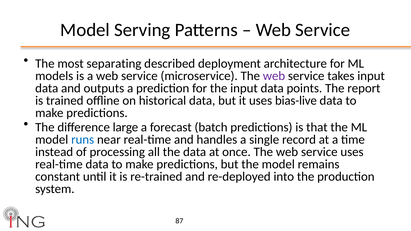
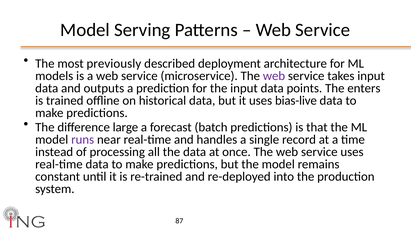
separating: separating -> previously
report: report -> enters
runs colour: blue -> purple
